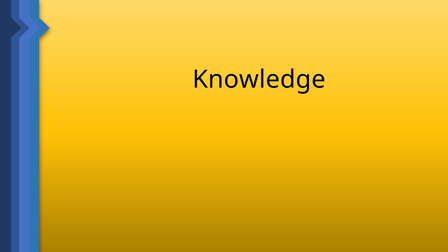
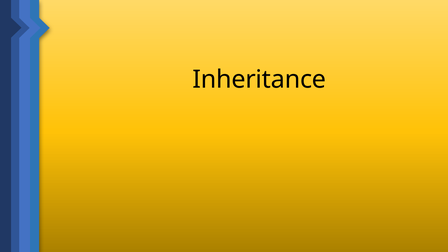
Knowledge at (259, 79): Knowledge -> Inheritance
